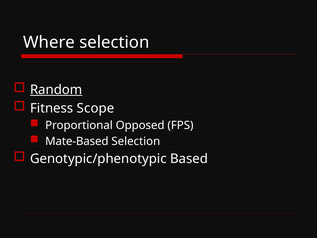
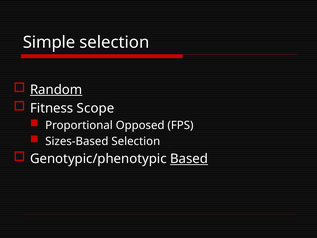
Where: Where -> Simple
Mate-Based: Mate-Based -> Sizes-Based
Based underline: none -> present
